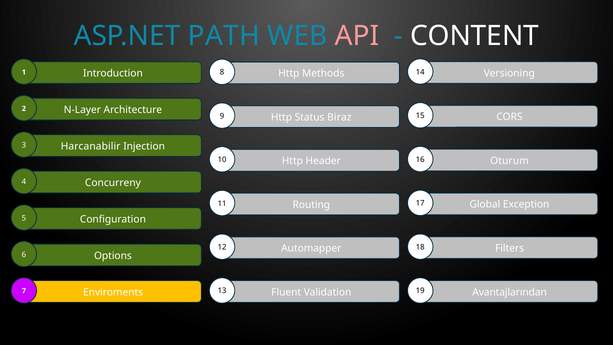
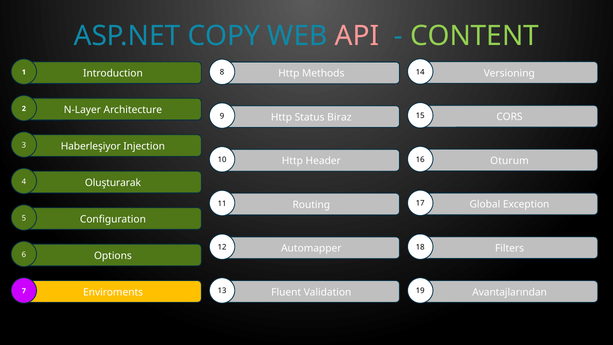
PATH: PATH -> COPY
CONTENT colour: white -> light green
Harcanabilir: Harcanabilir -> Haberleşiyor
Concurreny: Concurreny -> Oluşturarak
